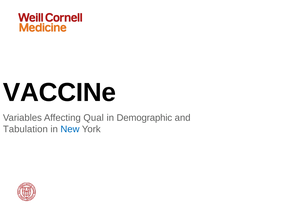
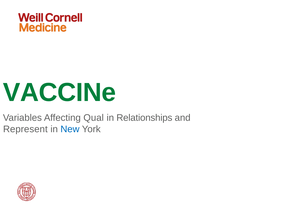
VACCINe colour: black -> green
Demographic: Demographic -> Relationships
Tabulation: Tabulation -> Represent
